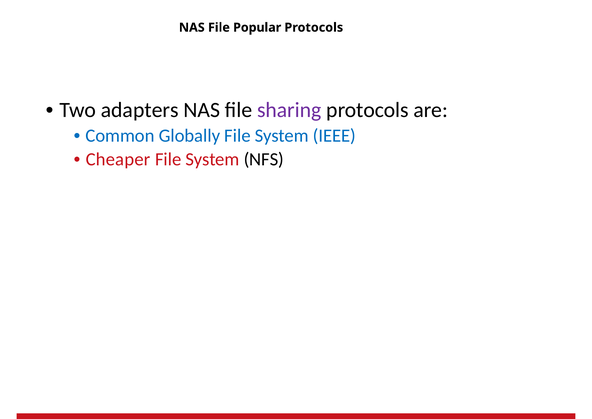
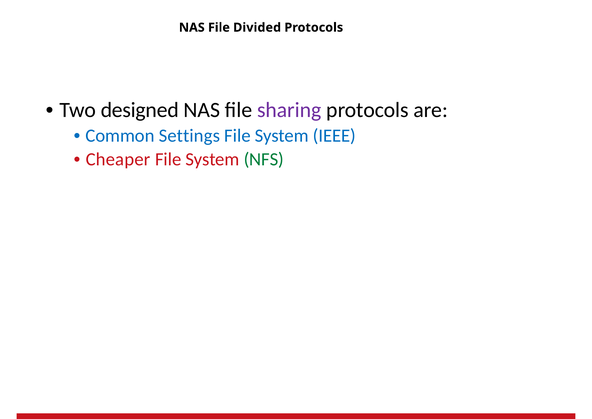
Popular: Popular -> Divided
adapters: adapters -> designed
Globally: Globally -> Settings
NFS colour: black -> green
